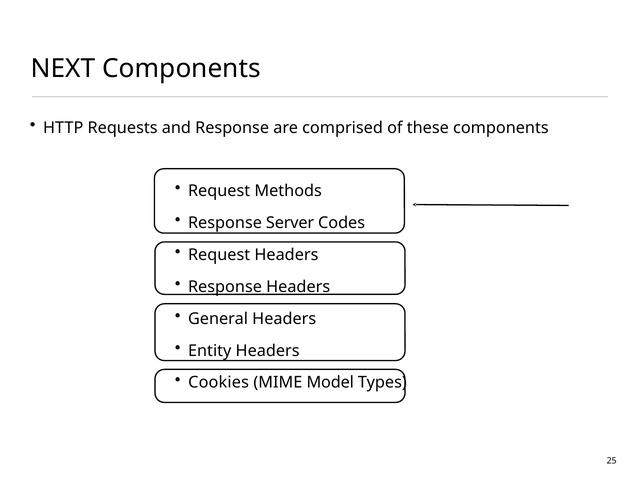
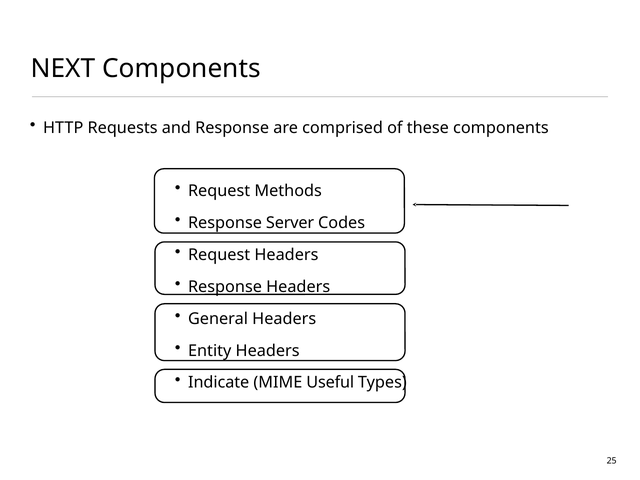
Cookies: Cookies -> Indicate
Model: Model -> Useful
